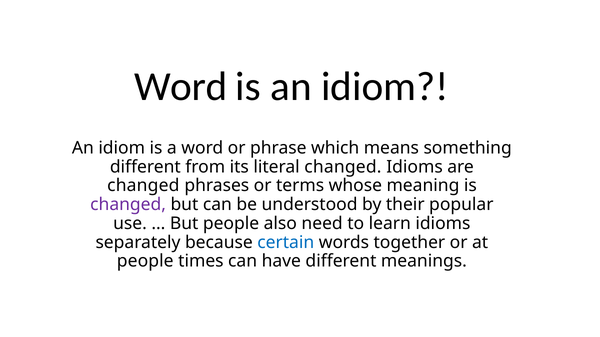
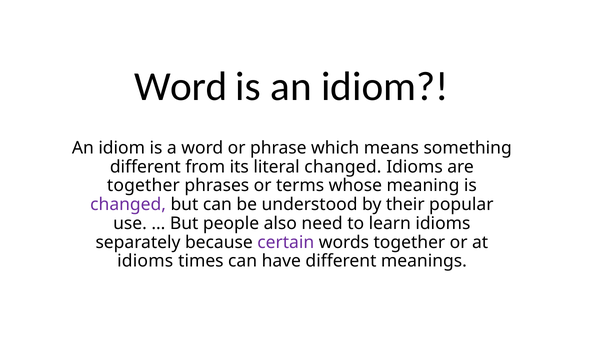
changed at (143, 186): changed -> together
certain colour: blue -> purple
people at (145, 262): people -> idioms
